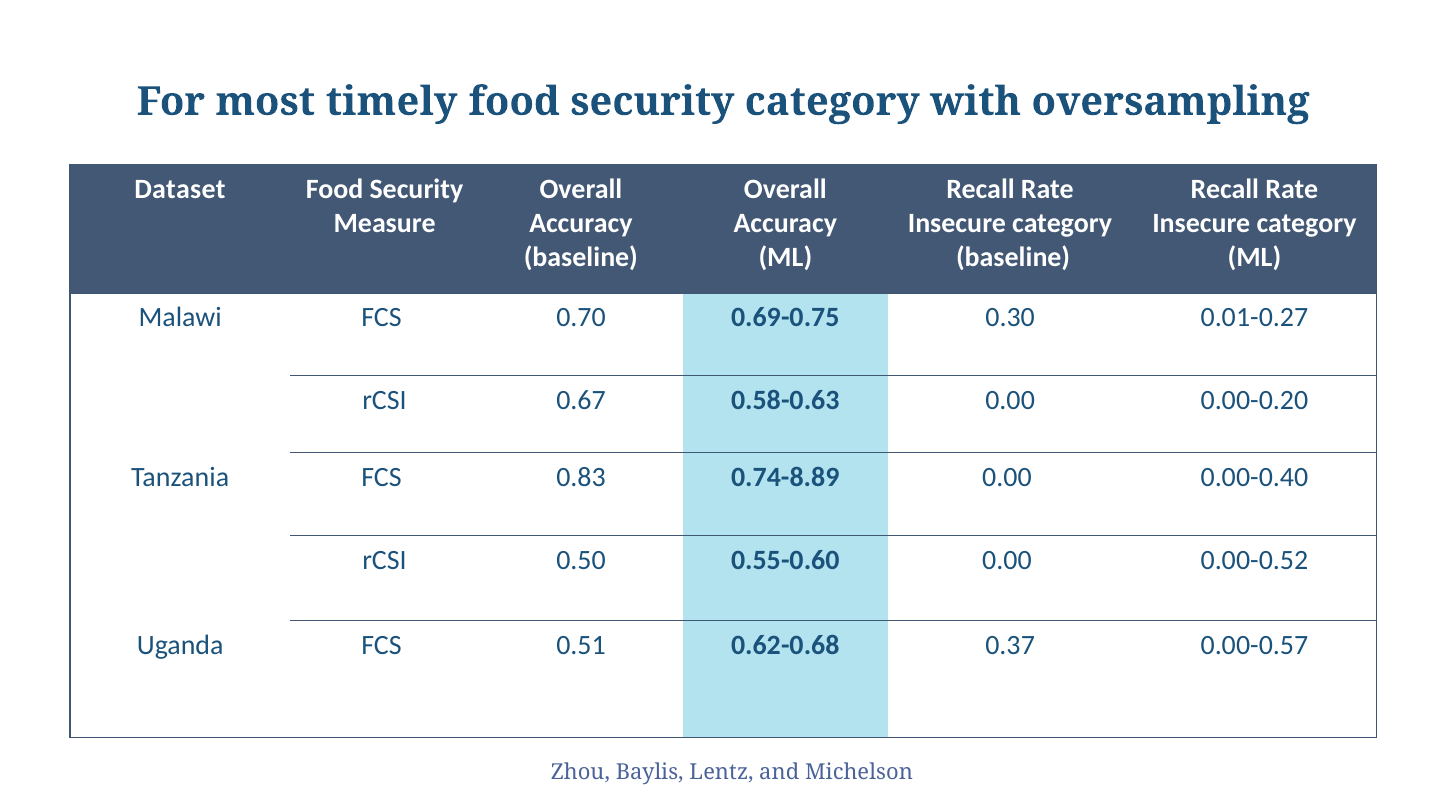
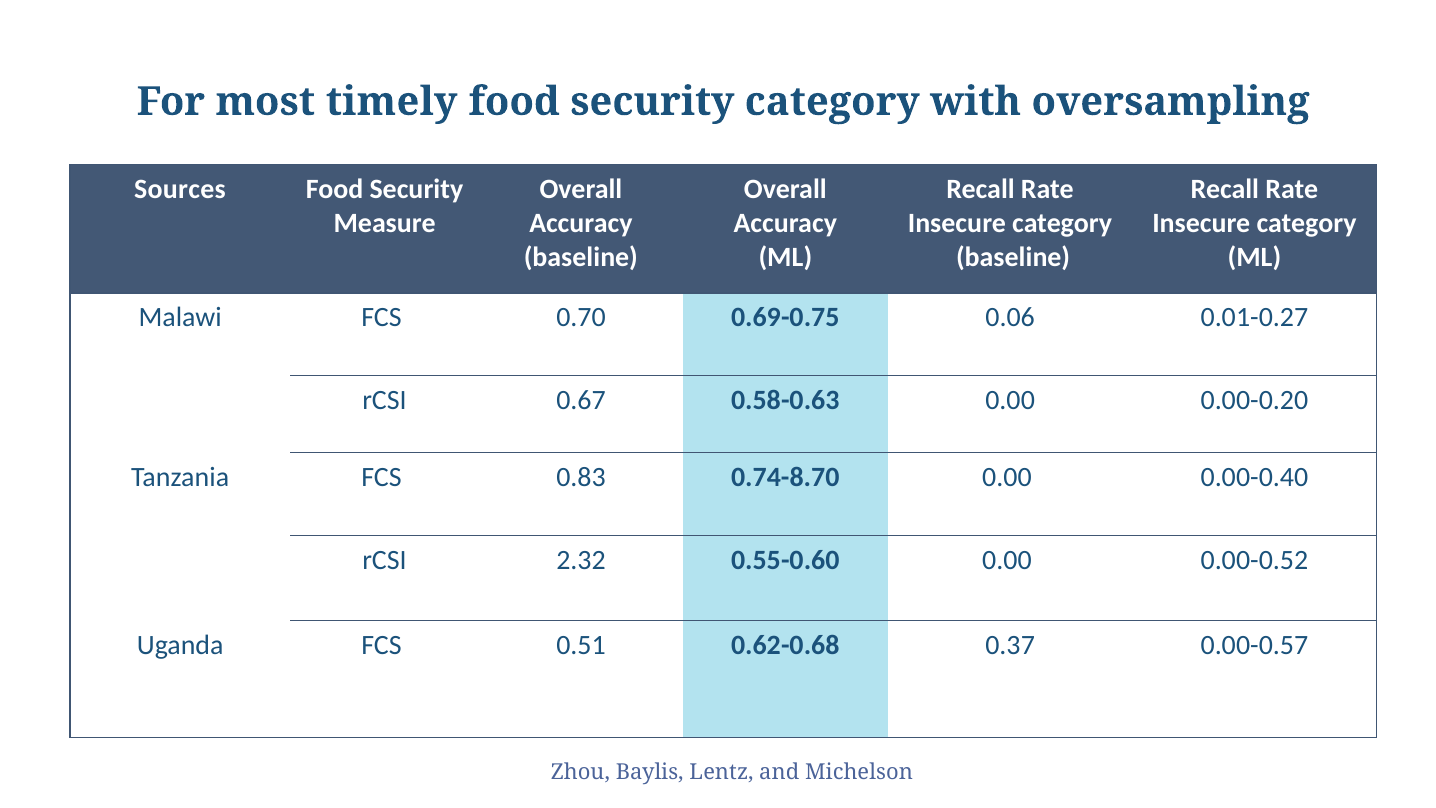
Dataset: Dataset -> Sources
0.30: 0.30 -> 0.06
0.74-8.89: 0.74-8.89 -> 0.74-8.70
0.50: 0.50 -> 2.32
